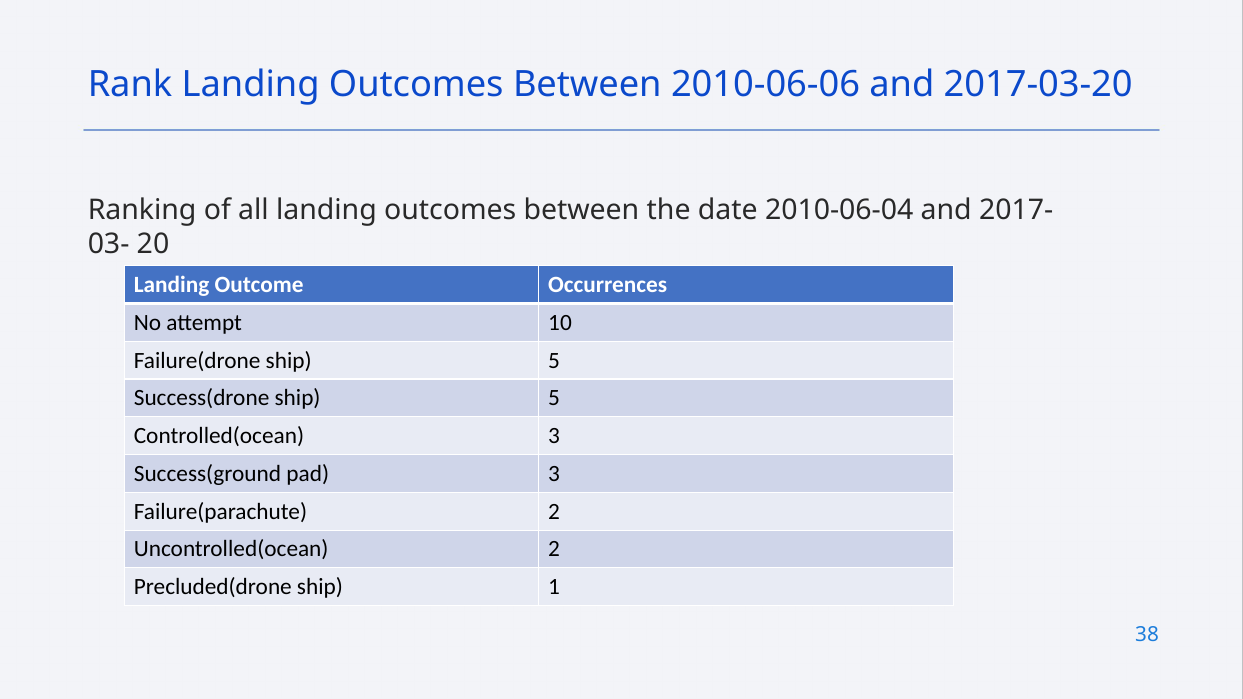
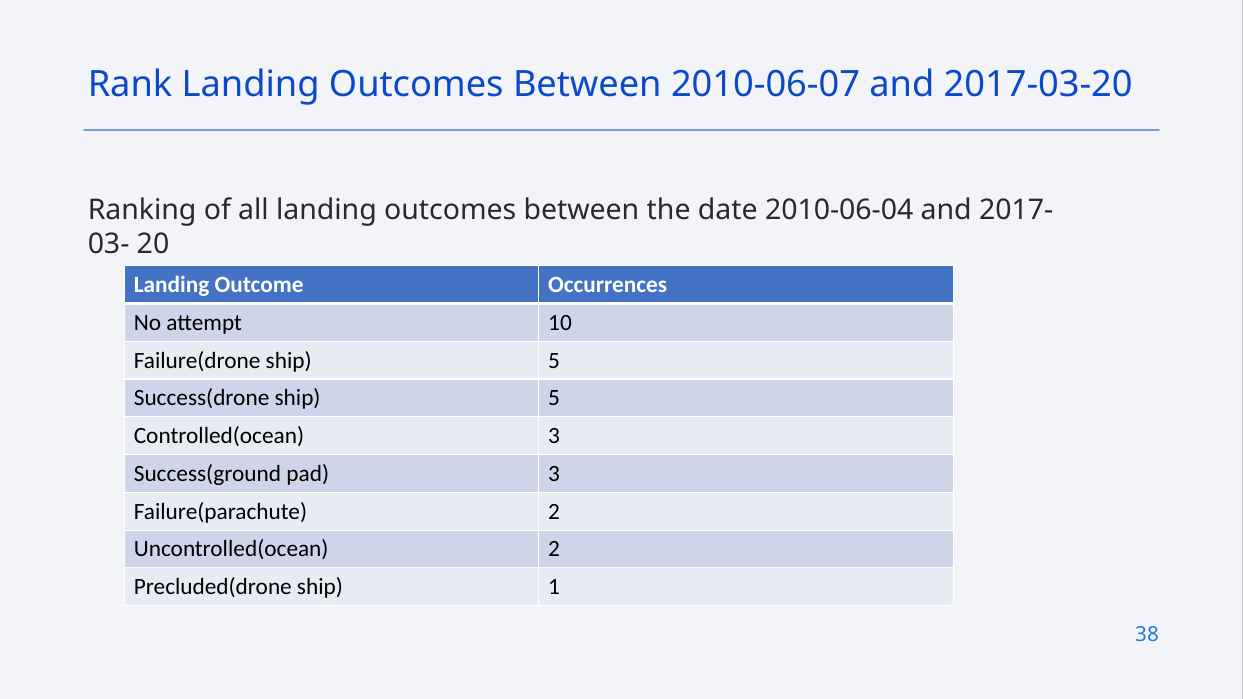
2010-06-06: 2010-06-06 -> 2010-06-07
